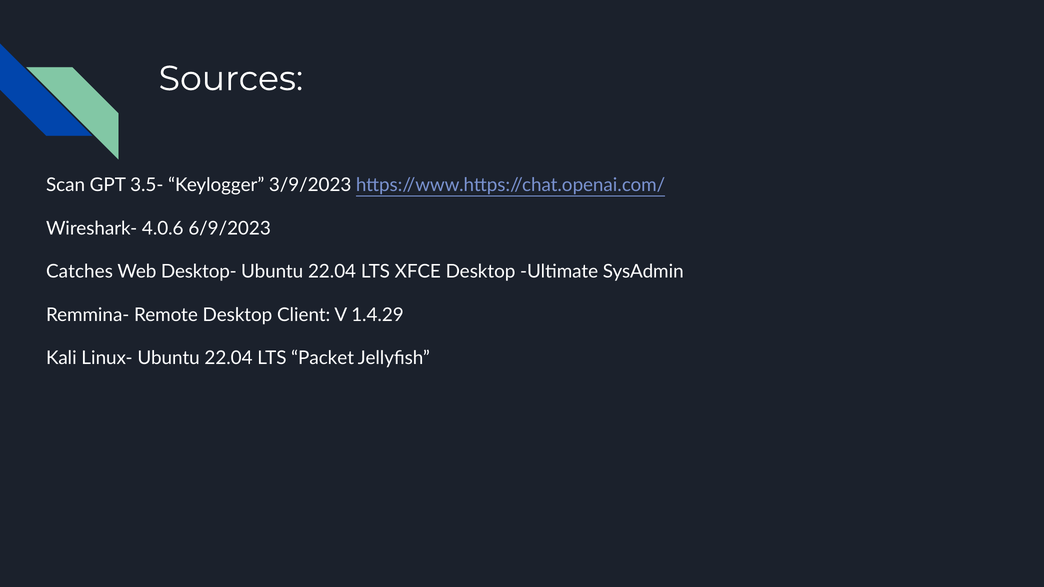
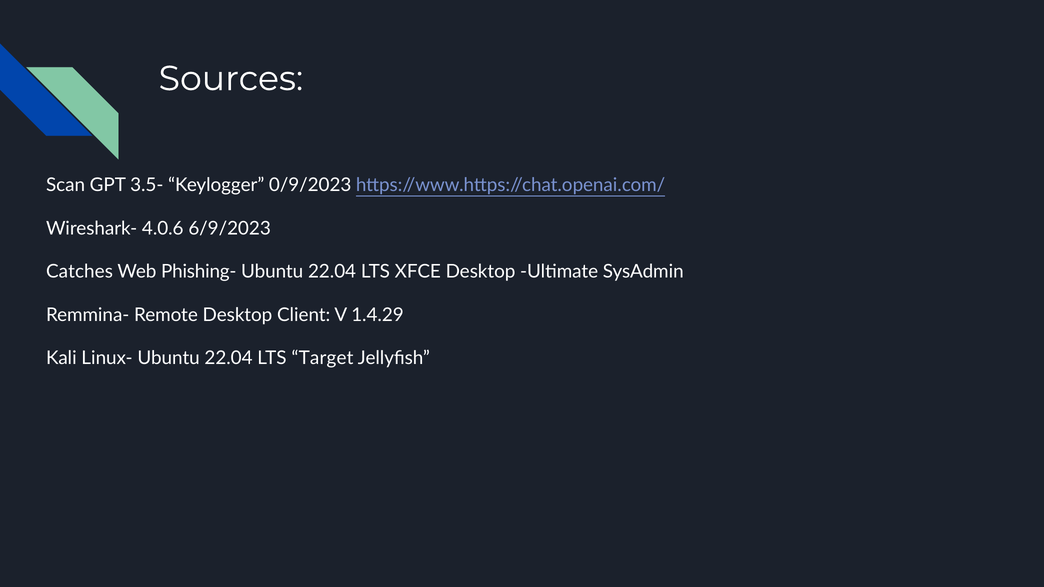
3/9/2023: 3/9/2023 -> 0/9/2023
Desktop-: Desktop- -> Phishing-
Packet: Packet -> Target
